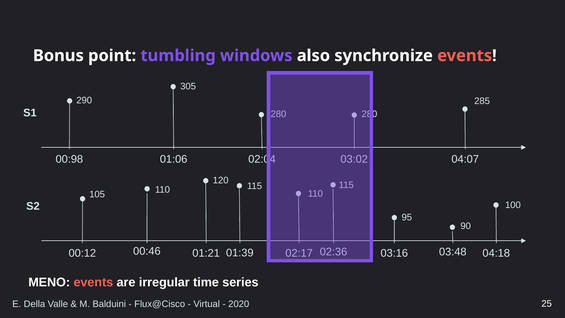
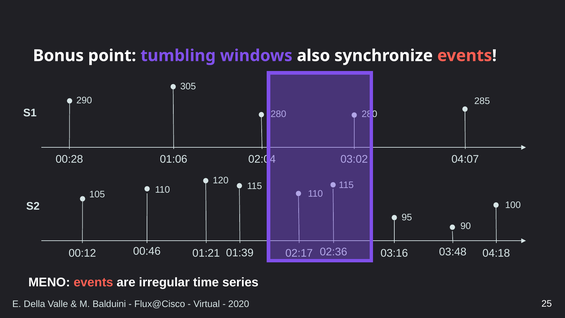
00:98: 00:98 -> 00:28
